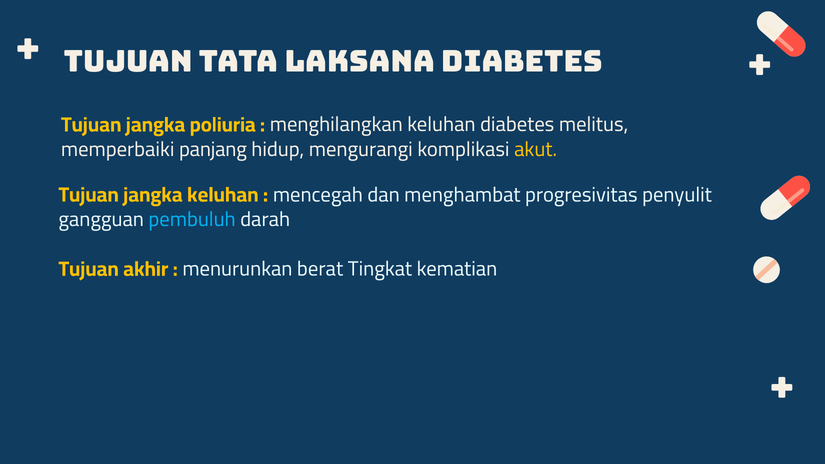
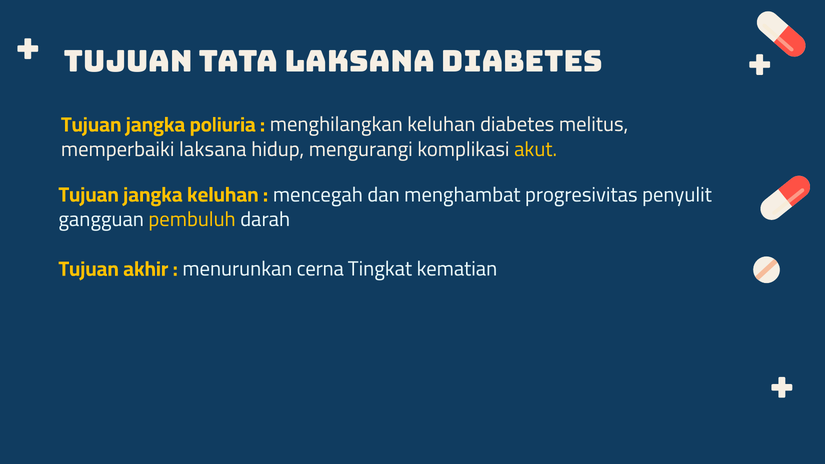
memperbaiki panjang: panjang -> laksana
pembuluh colour: light blue -> yellow
berat: berat -> cerna
